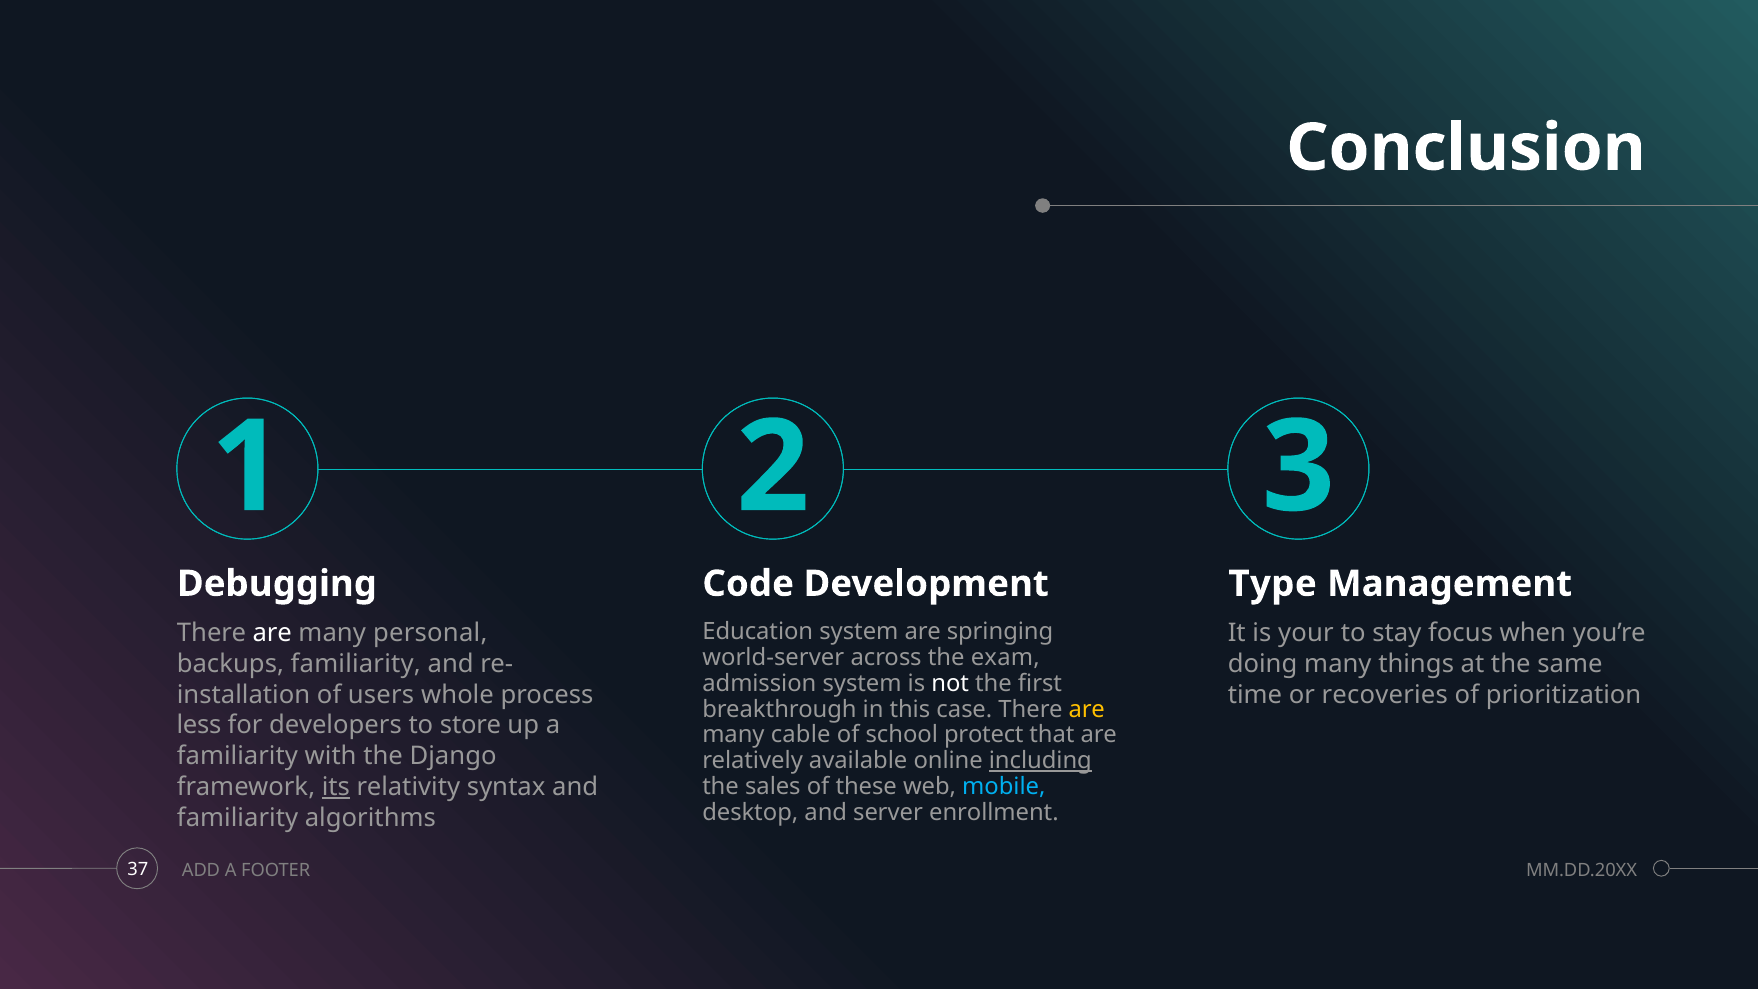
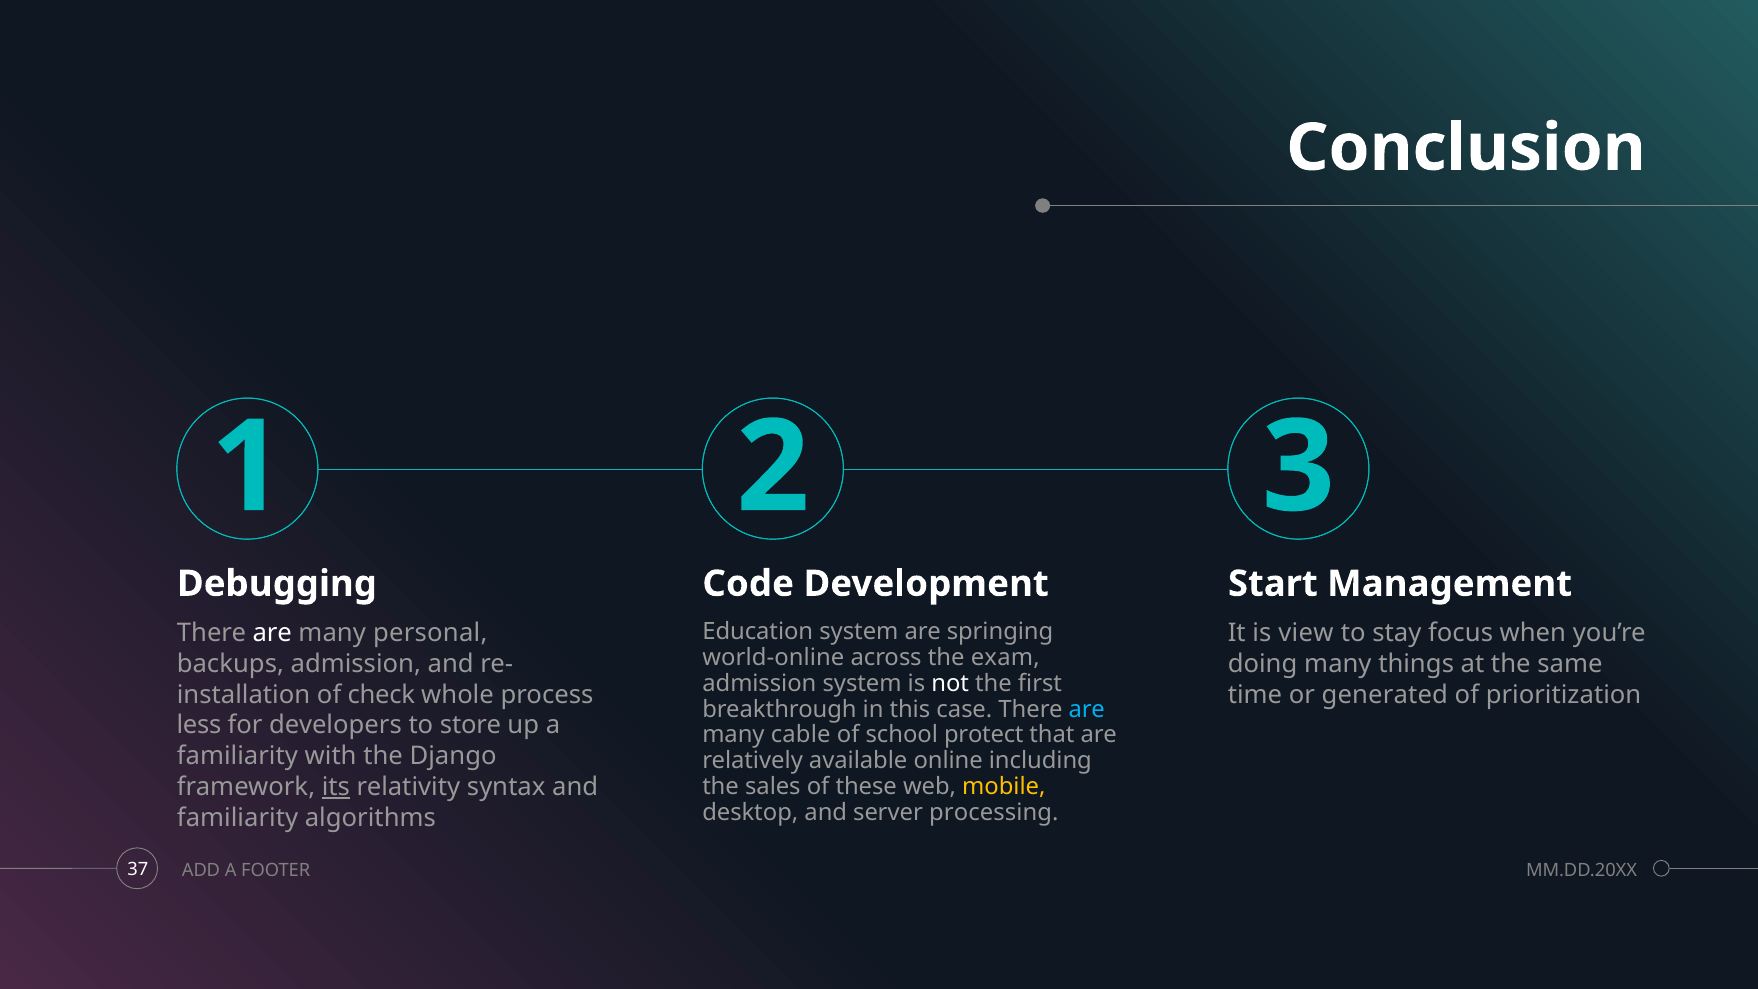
Type: Type -> Start
your: your -> view
world-server: world-server -> world-online
backups familiarity: familiarity -> admission
users: users -> check
recoveries: recoveries -> generated
are at (1087, 709) colour: yellow -> light blue
including underline: present -> none
mobile colour: light blue -> yellow
enrollment: enrollment -> processing
